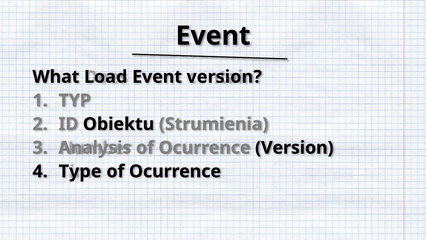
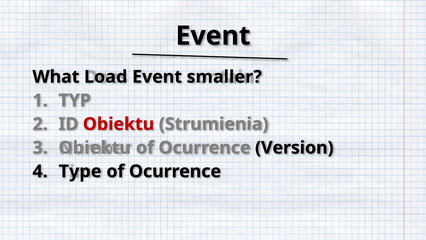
Event version: version -> smaller
Obiektu at (119, 124) colour: black -> red
Analysis at (95, 148): Analysis -> Obiektu
